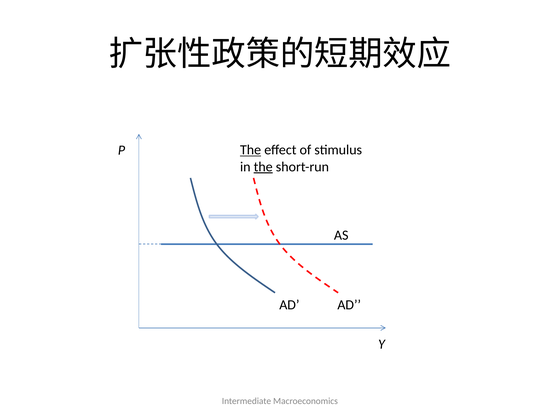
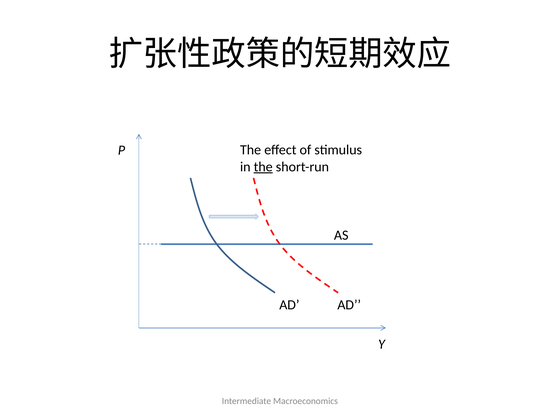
The at (251, 150) underline: present -> none
